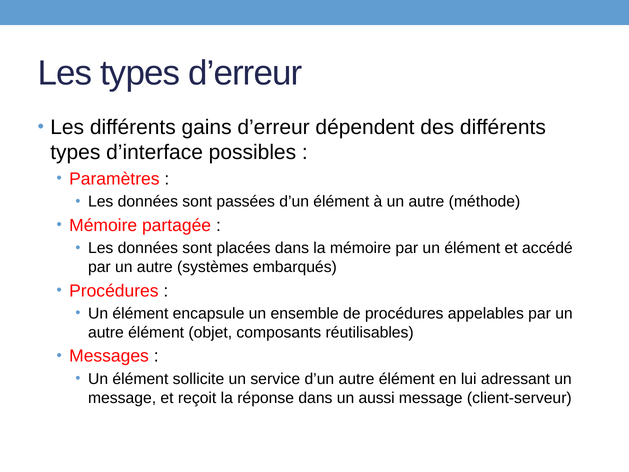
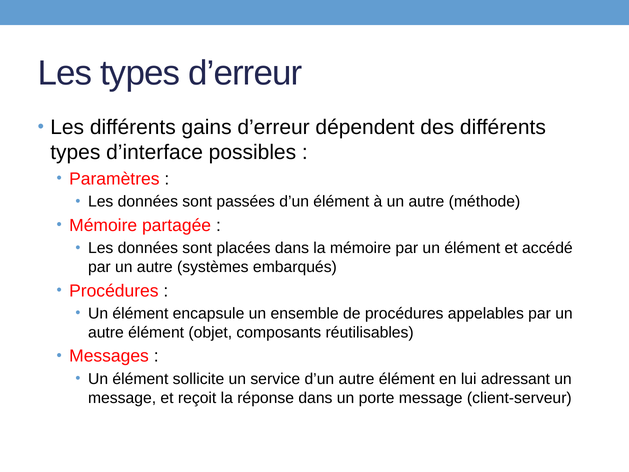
aussi: aussi -> porte
